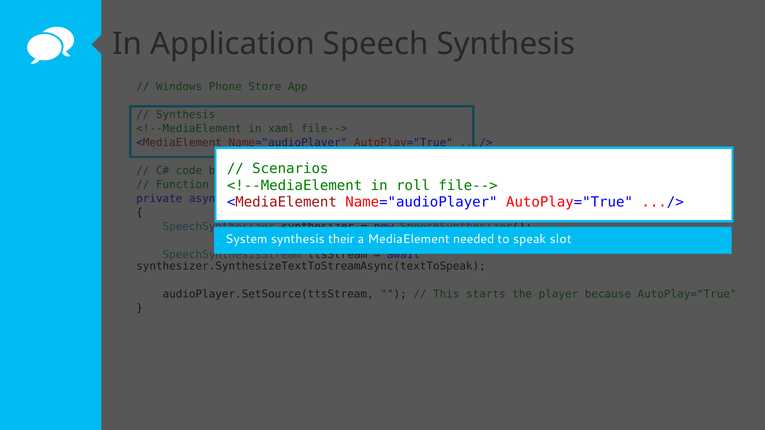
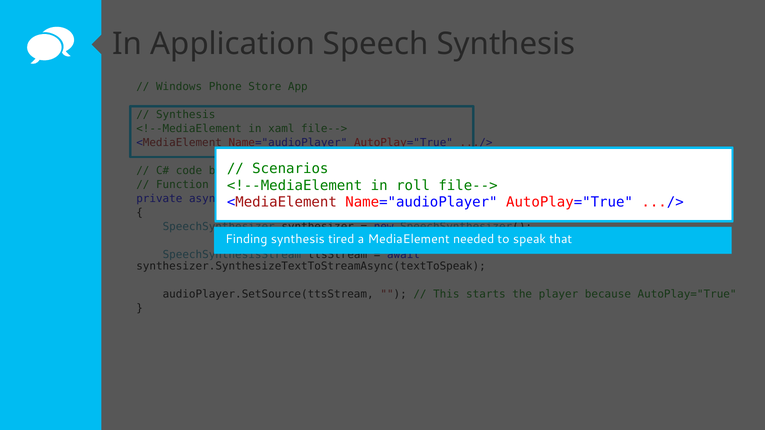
System: System -> Finding
their: their -> tired
slot: slot -> that
